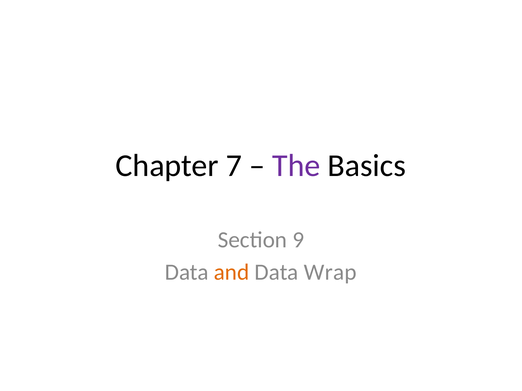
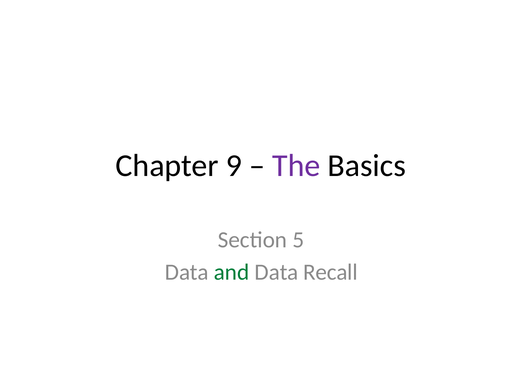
7: 7 -> 9
9: 9 -> 5
and colour: orange -> green
Wrap: Wrap -> Recall
